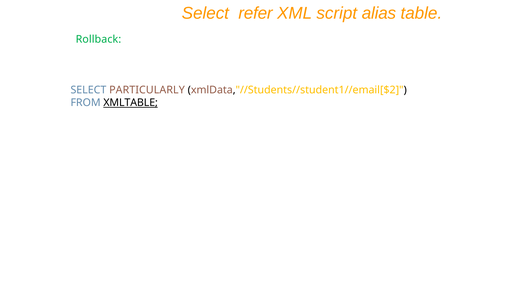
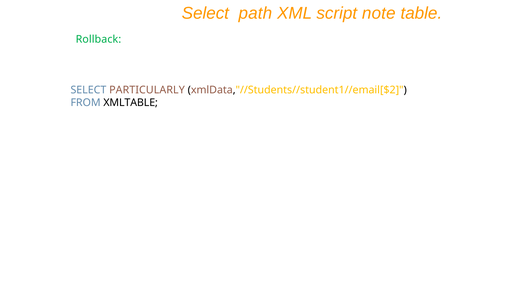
refer: refer -> path
alias: alias -> note
XMLTABLE underline: present -> none
